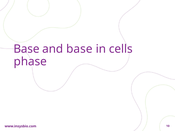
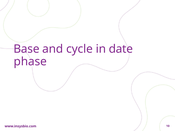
and base: base -> cycle
cells: cells -> date
